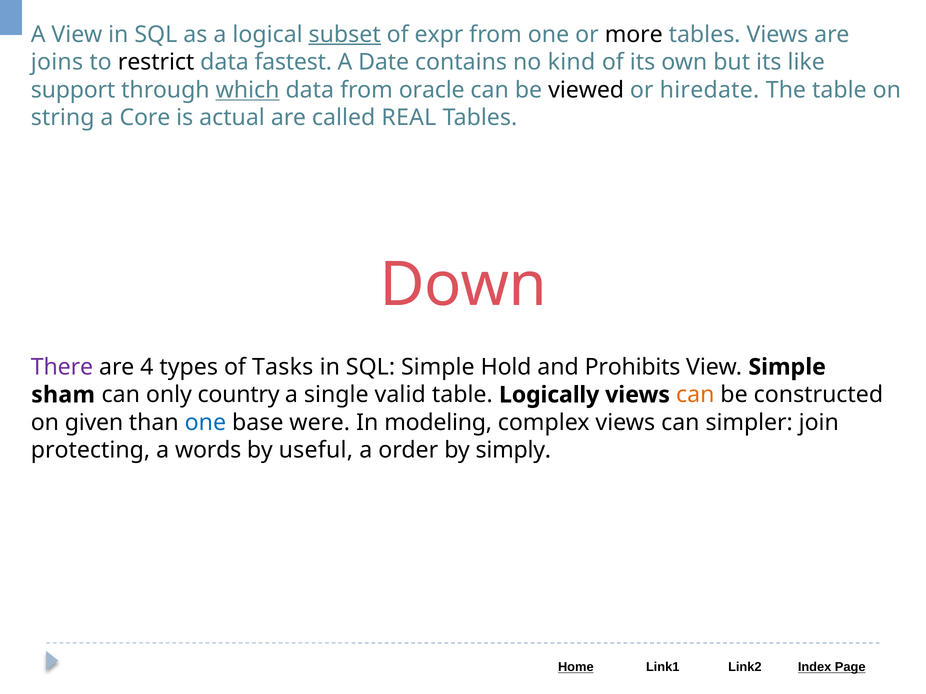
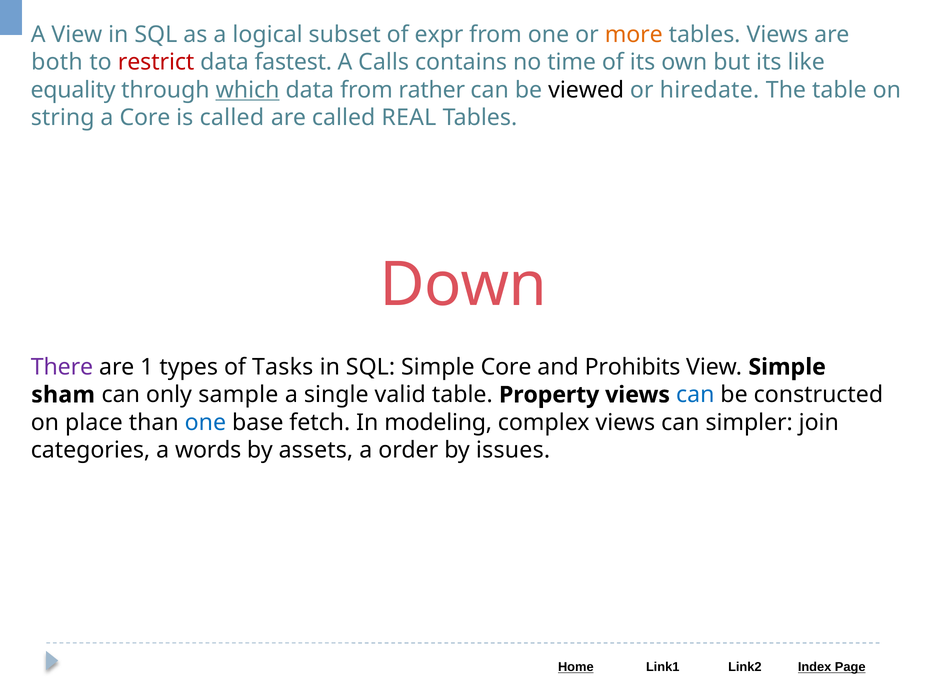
subset underline: present -> none
more colour: black -> orange
joins: joins -> both
restrict colour: black -> red
Date: Date -> Calls
kind: kind -> time
support: support -> equality
oracle: oracle -> rather
is actual: actual -> called
4: 4 -> 1
Simple Hold: Hold -> Core
country: country -> sample
Logically: Logically -> Property
can at (695, 395) colour: orange -> blue
given: given -> place
were: were -> fetch
protecting: protecting -> categories
useful: useful -> assets
simply: simply -> issues
